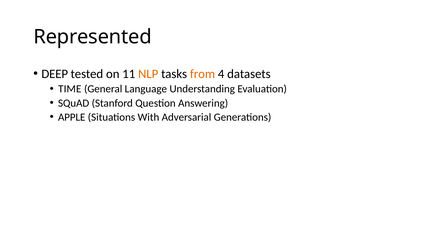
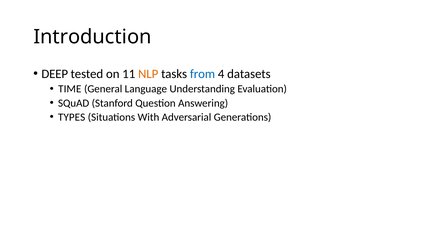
Represented: Represented -> Introduction
from colour: orange -> blue
APPLE: APPLE -> TYPES
